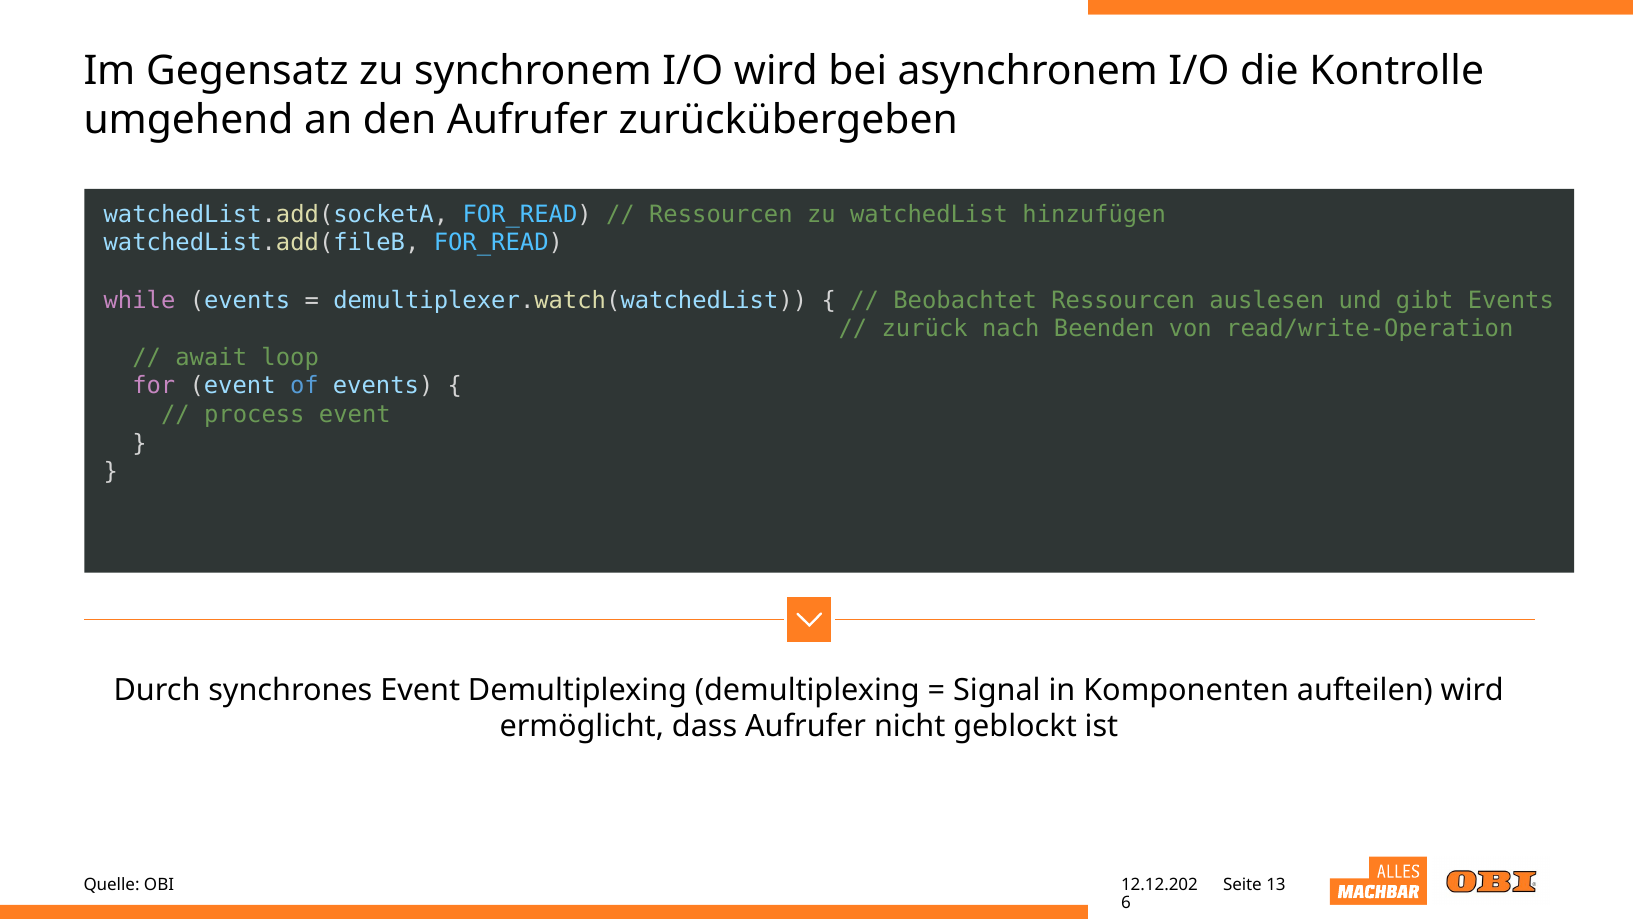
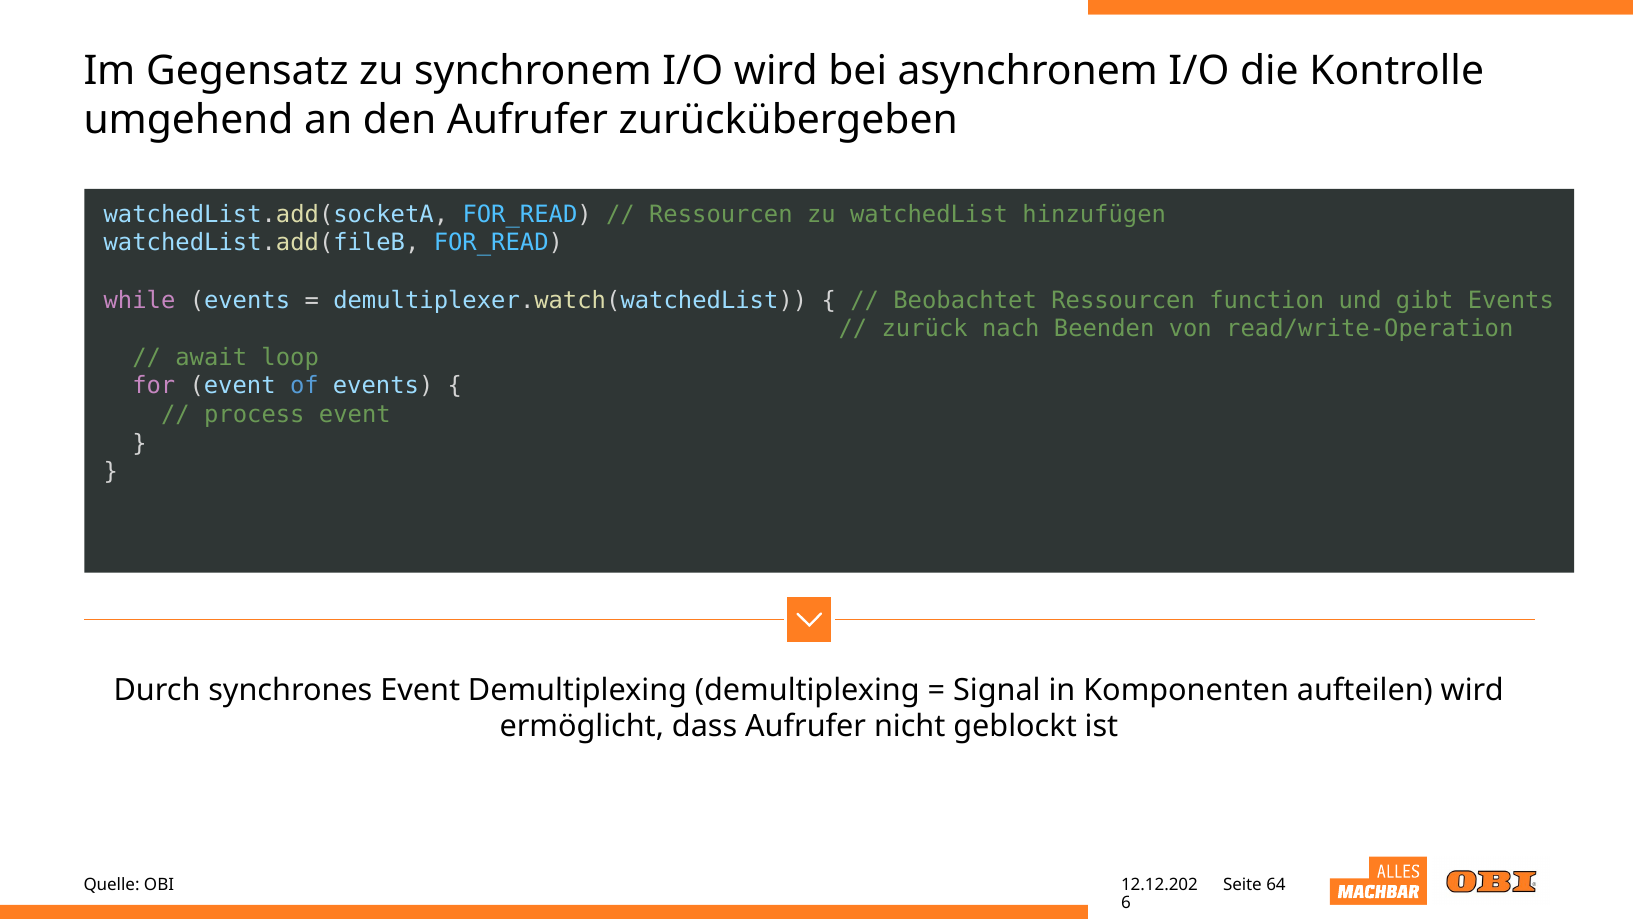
auslesen: auslesen -> function
13: 13 -> 64
